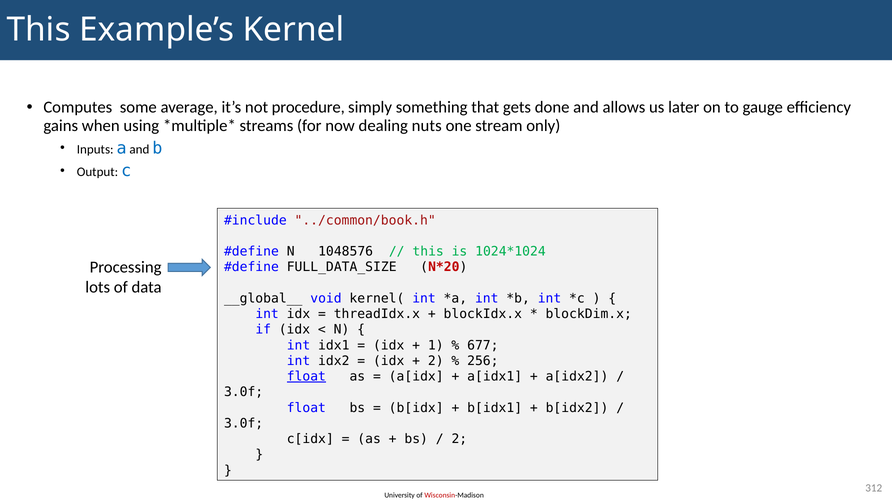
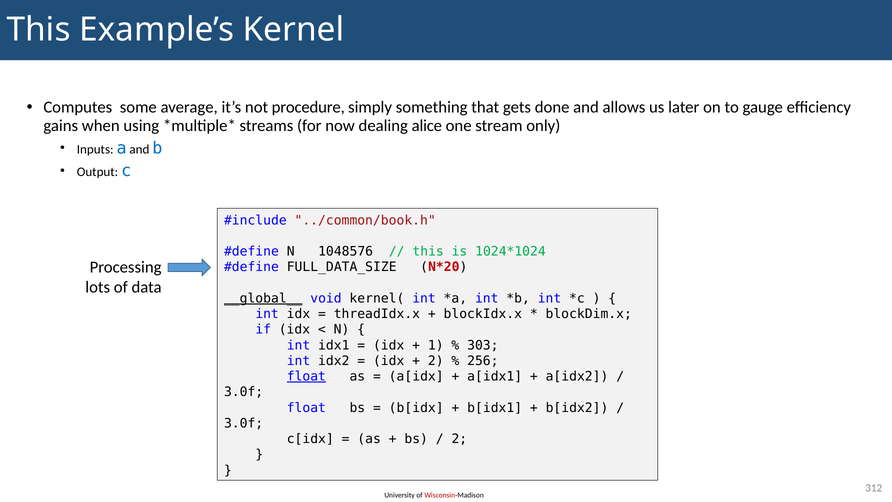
nuts: nuts -> alice
__global__ underline: none -> present
677: 677 -> 303
